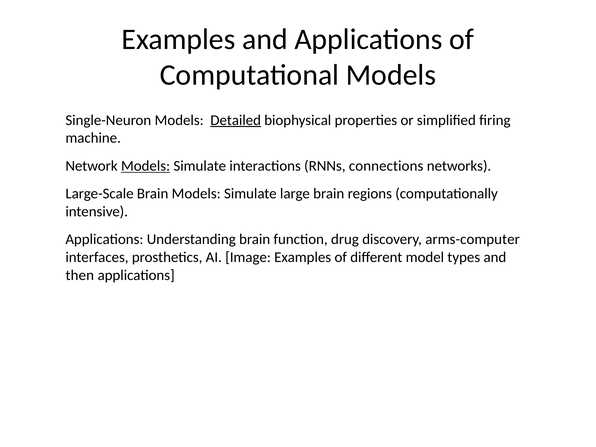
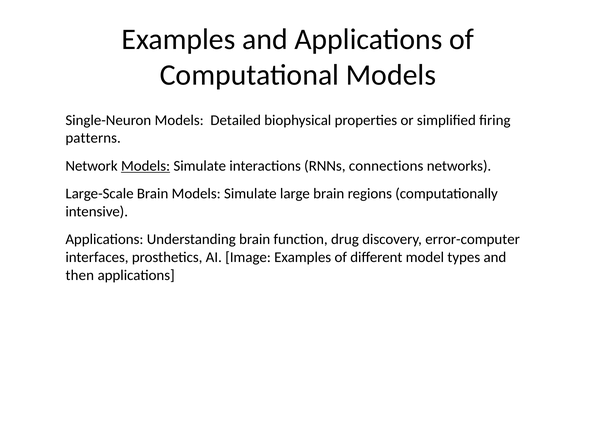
Detailed underline: present -> none
machine: machine -> patterns
arms-computer: arms-computer -> error-computer
